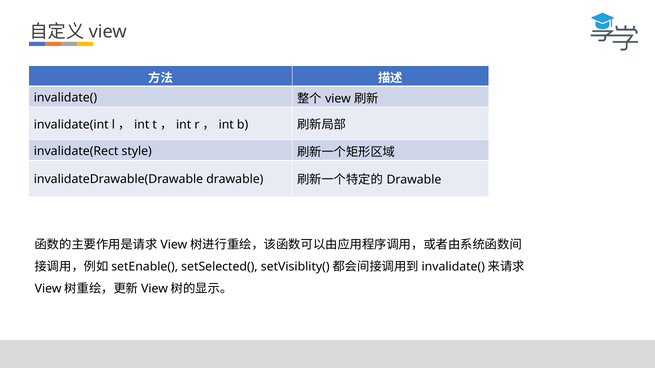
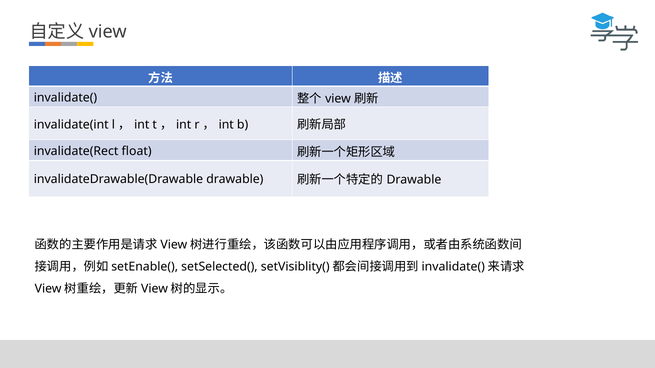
style: style -> float
